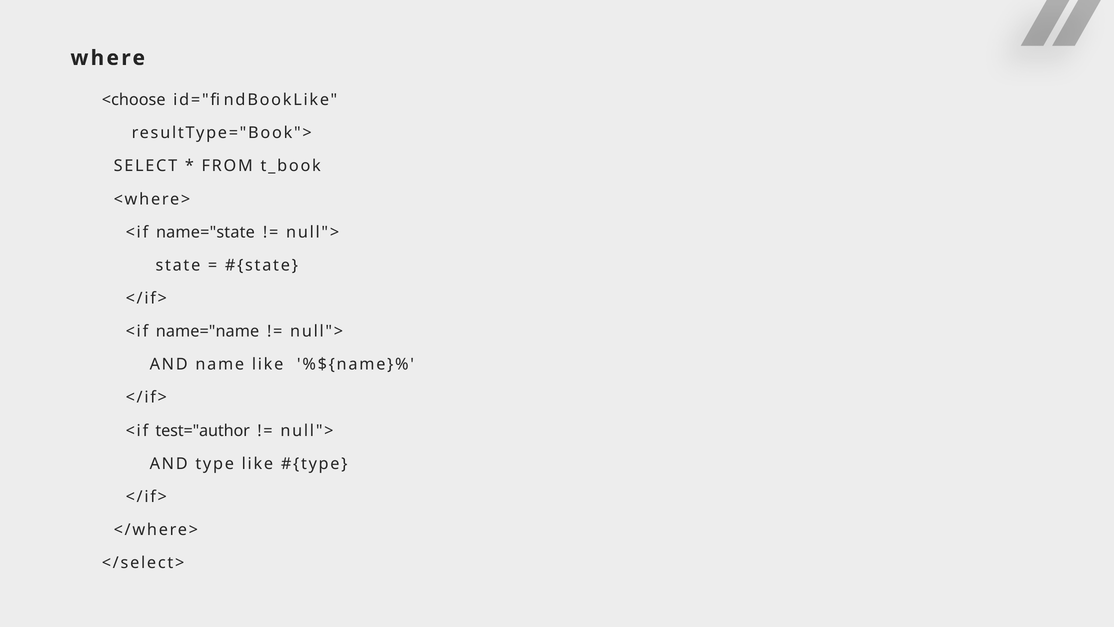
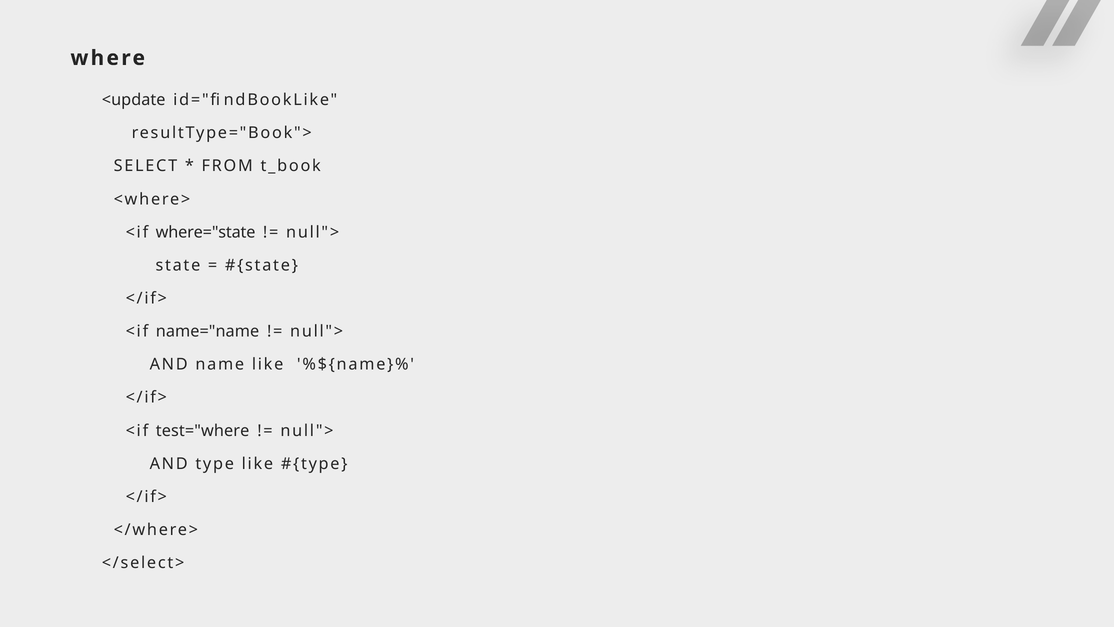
<choose: <choose -> <update
name="state: name="state -> where="state
test="author: test="author -> test="where
